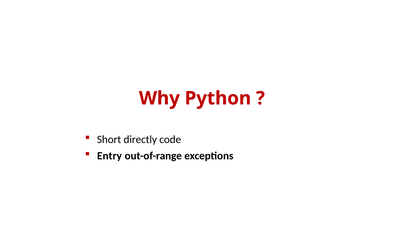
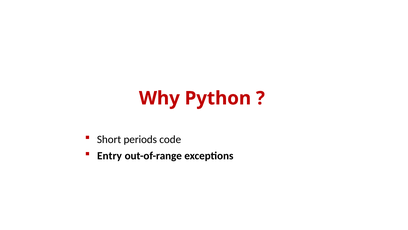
directly: directly -> periods
